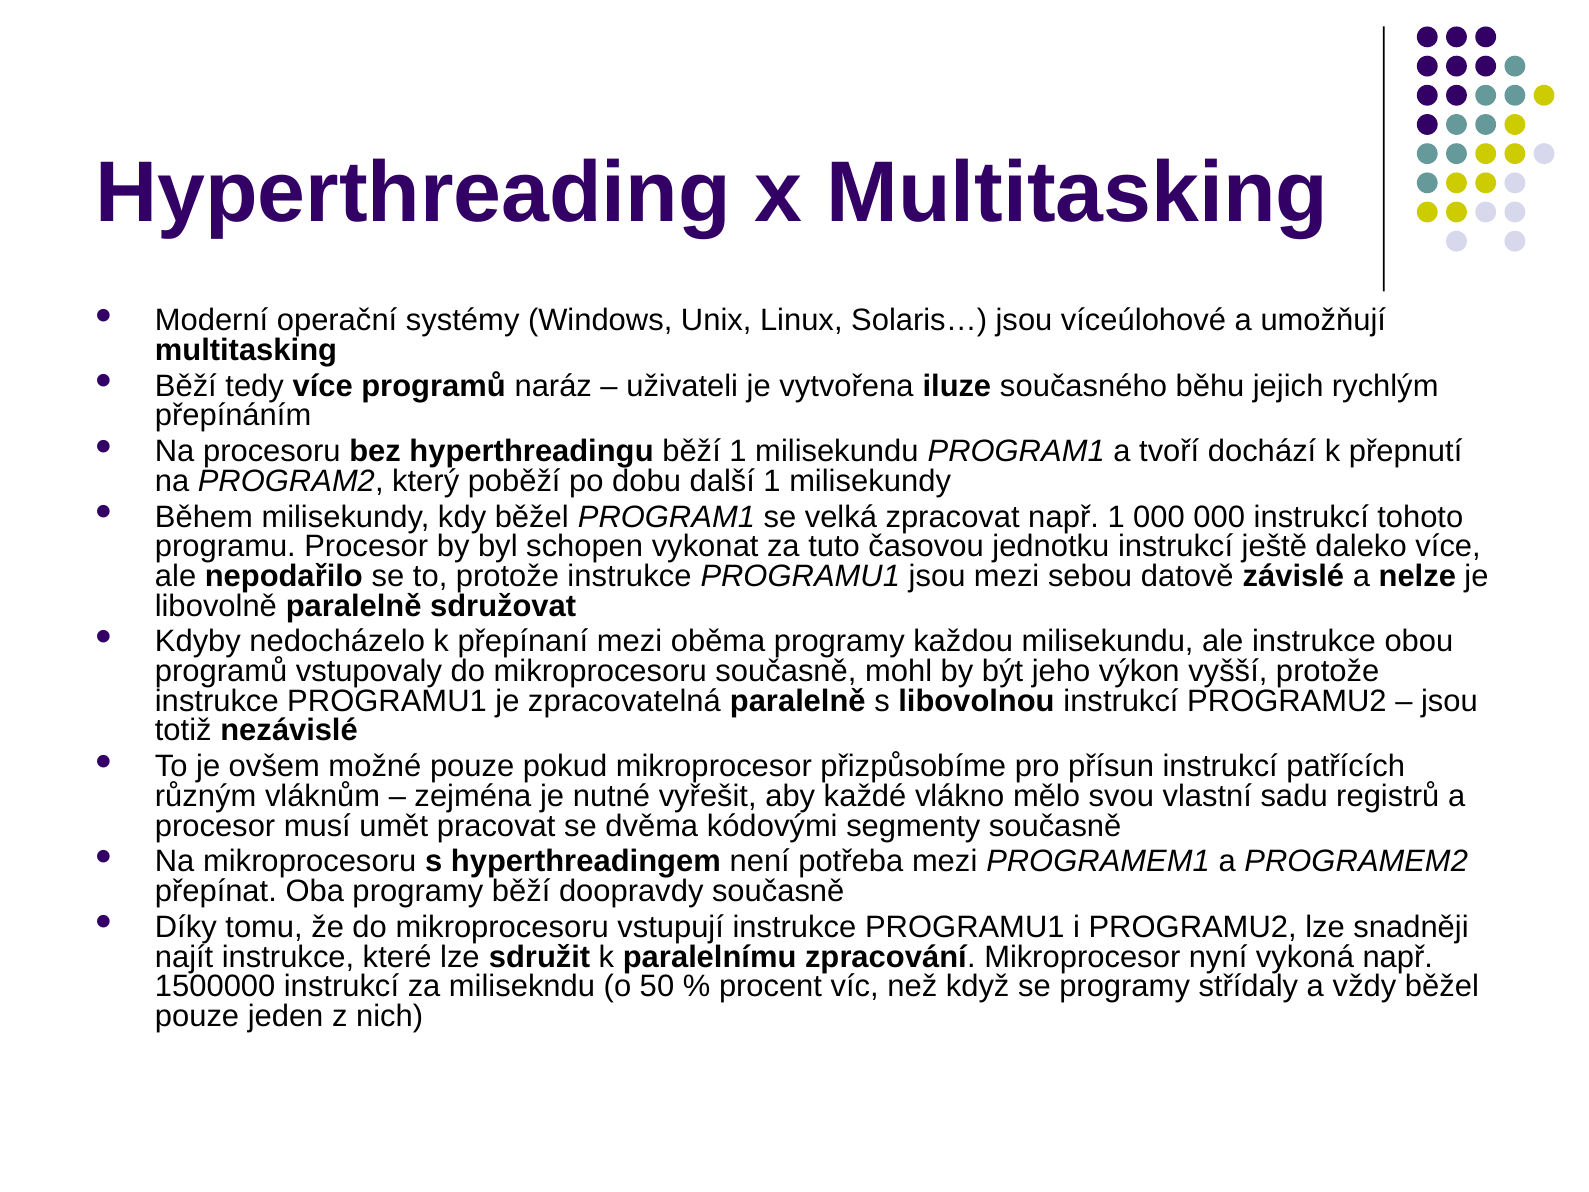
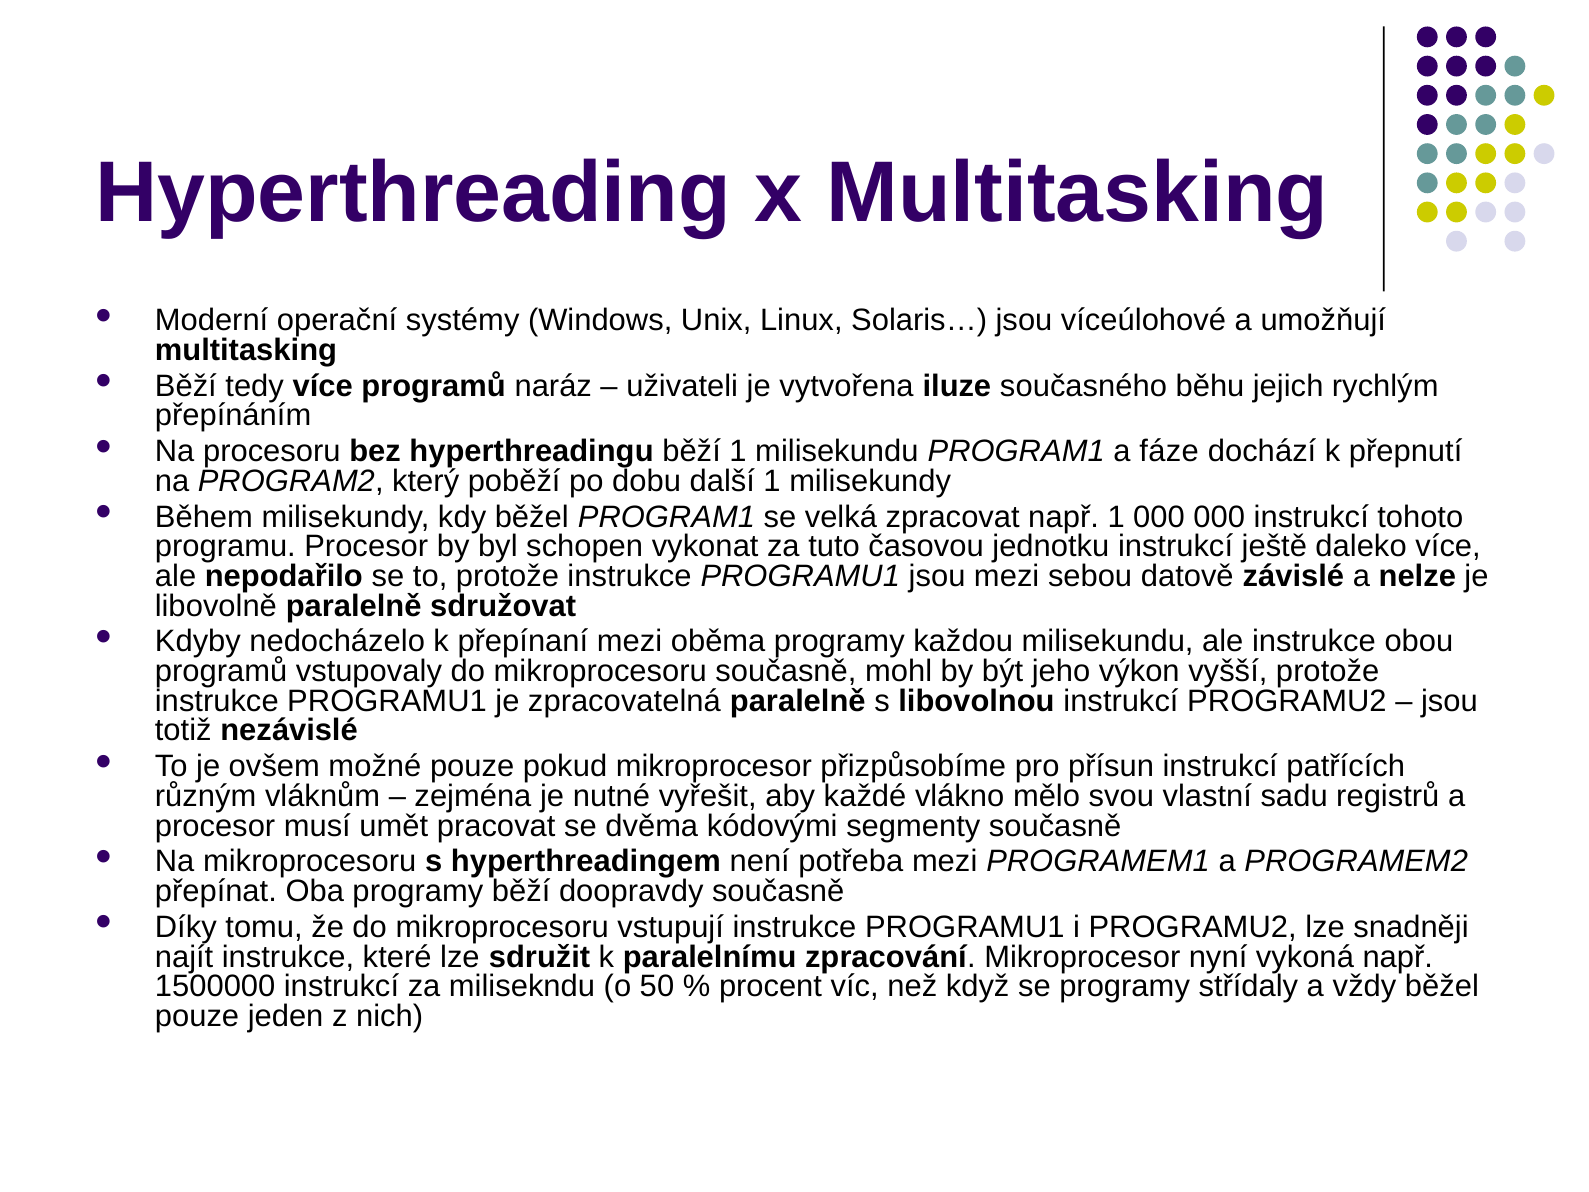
tvoří: tvoří -> fáze
